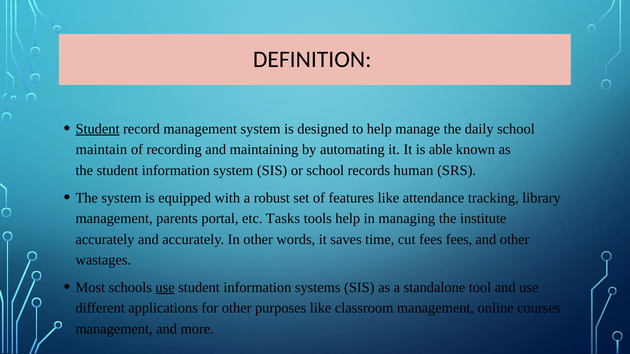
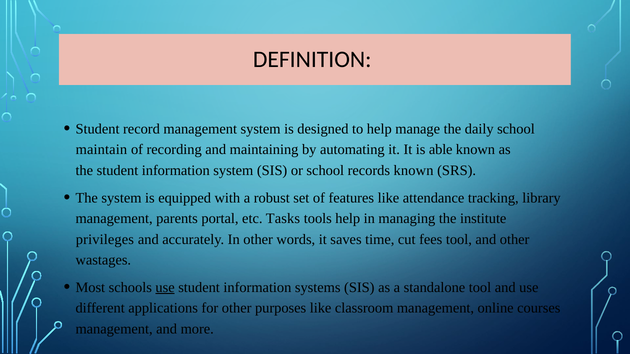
Student at (98, 129) underline: present -> none
records human: human -> known
accurately at (105, 240): accurately -> privileges
fees fees: fees -> tool
